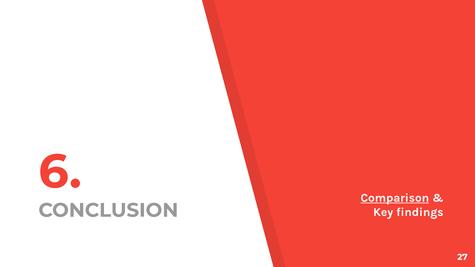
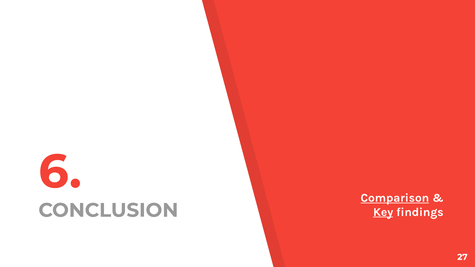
Key underline: none -> present
